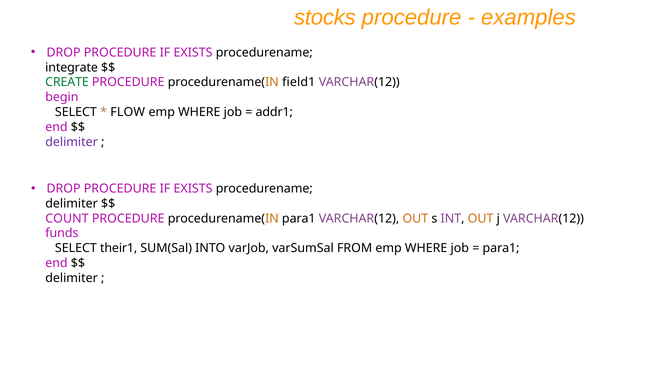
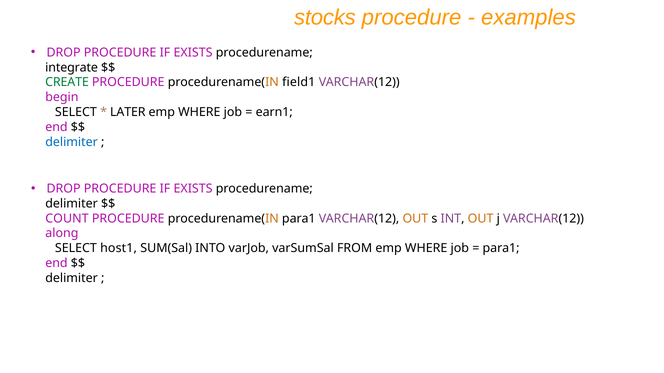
FLOW: FLOW -> LATER
addr1: addr1 -> earn1
delimiter at (72, 142) colour: purple -> blue
funds: funds -> along
their1: their1 -> host1
